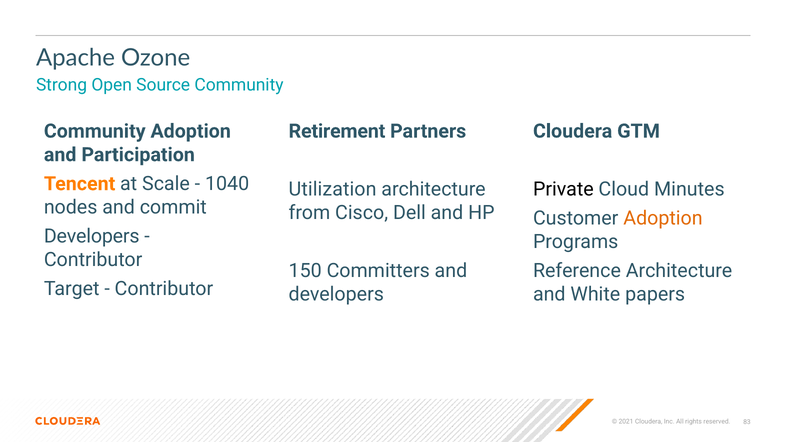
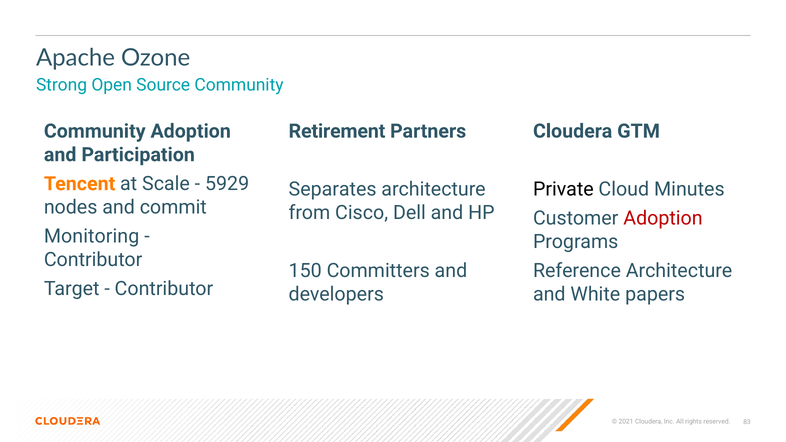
1040: 1040 -> 5929
Utilization: Utilization -> Separates
Adoption at (663, 218) colour: orange -> red
Developers at (92, 236): Developers -> Monitoring
